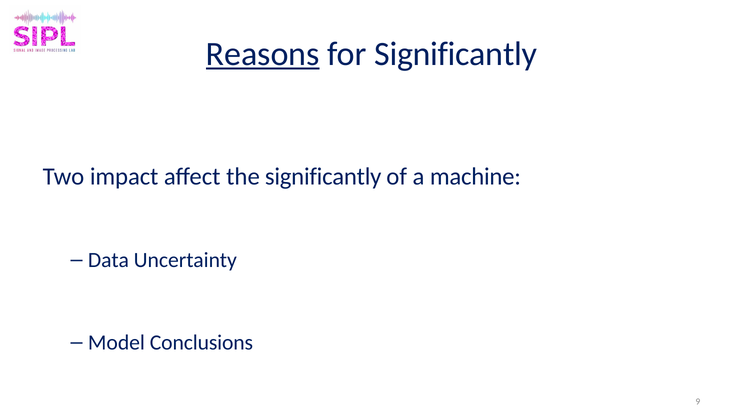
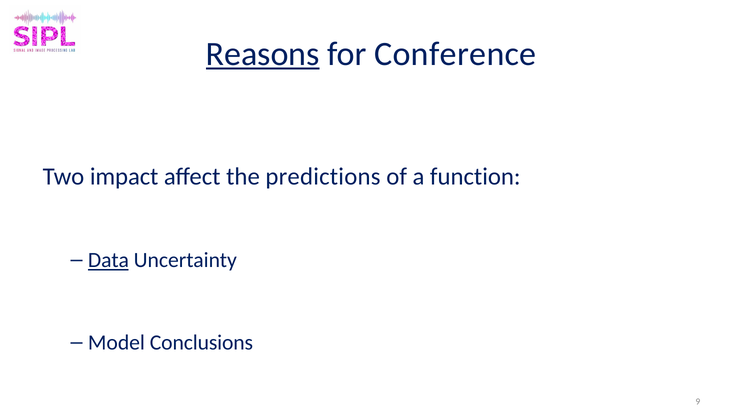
for Significantly: Significantly -> Conference
the significantly: significantly -> predictions
machine: machine -> function
Data underline: none -> present
